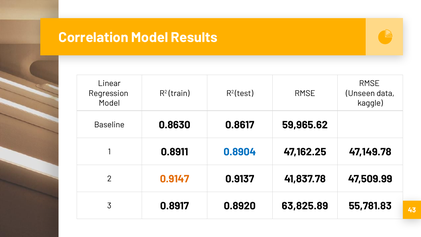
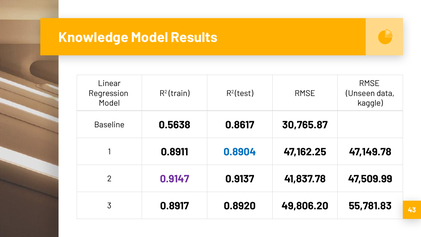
Correlation: Correlation -> Knowledge
0.8630: 0.8630 -> 0.5638
59,965.62: 59,965.62 -> 30,765.87
0.9147 colour: orange -> purple
63,825.89: 63,825.89 -> 49,806.20
